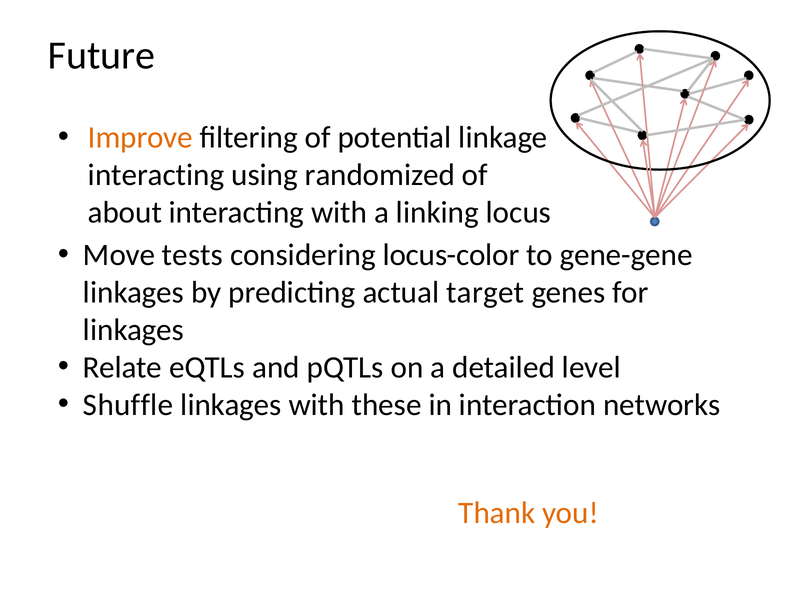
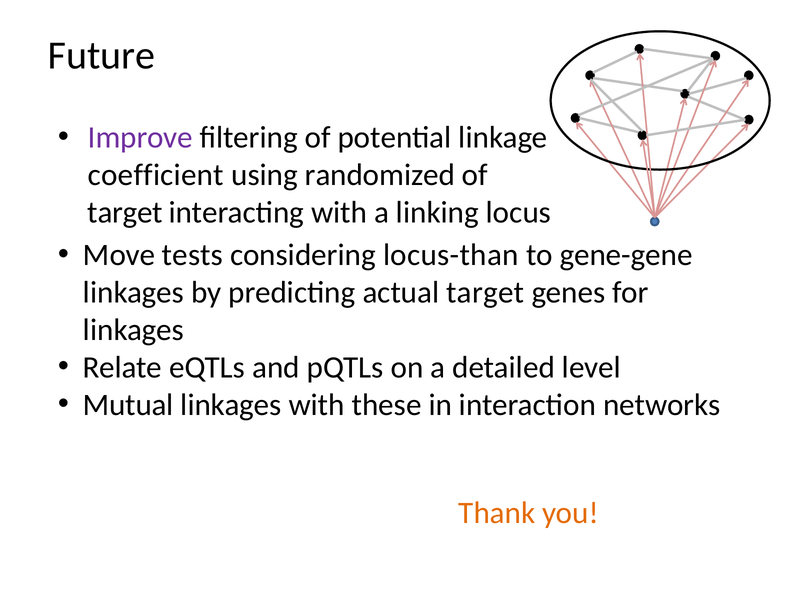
Improve colour: orange -> purple
interacting at (156, 175): interacting -> coefficient
about at (125, 212): about -> target
locus-color: locus-color -> locus-than
Shuffle: Shuffle -> Mutual
